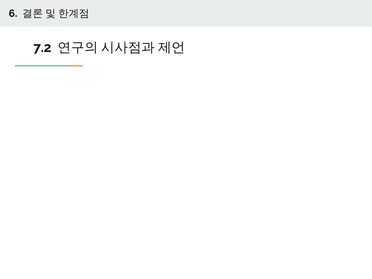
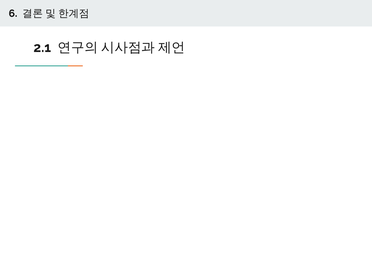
7.2: 7.2 -> 2.1
